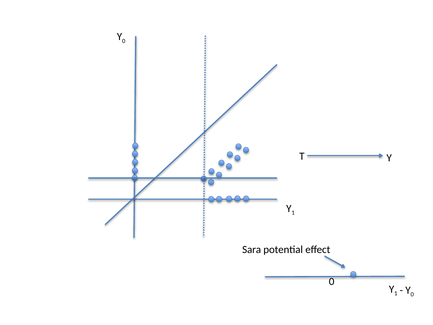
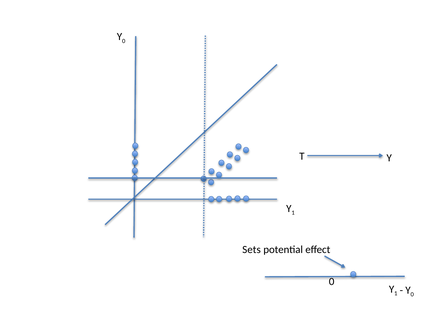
Sara: Sara -> Sets
